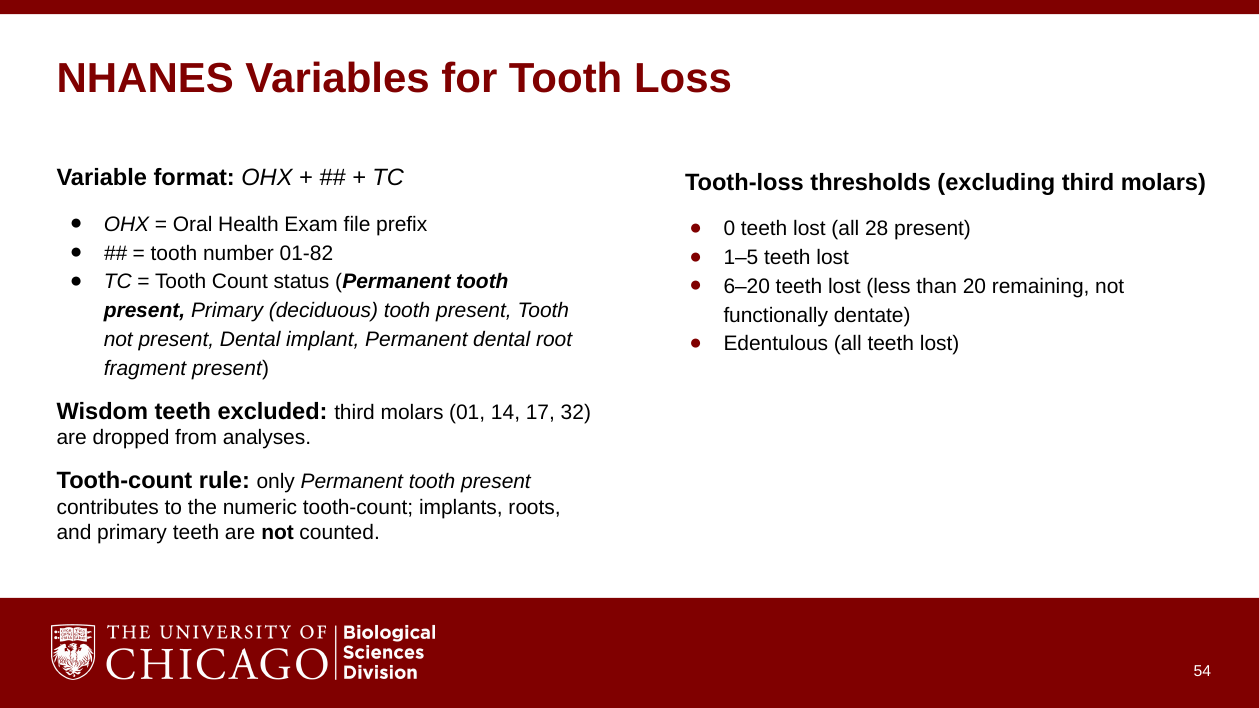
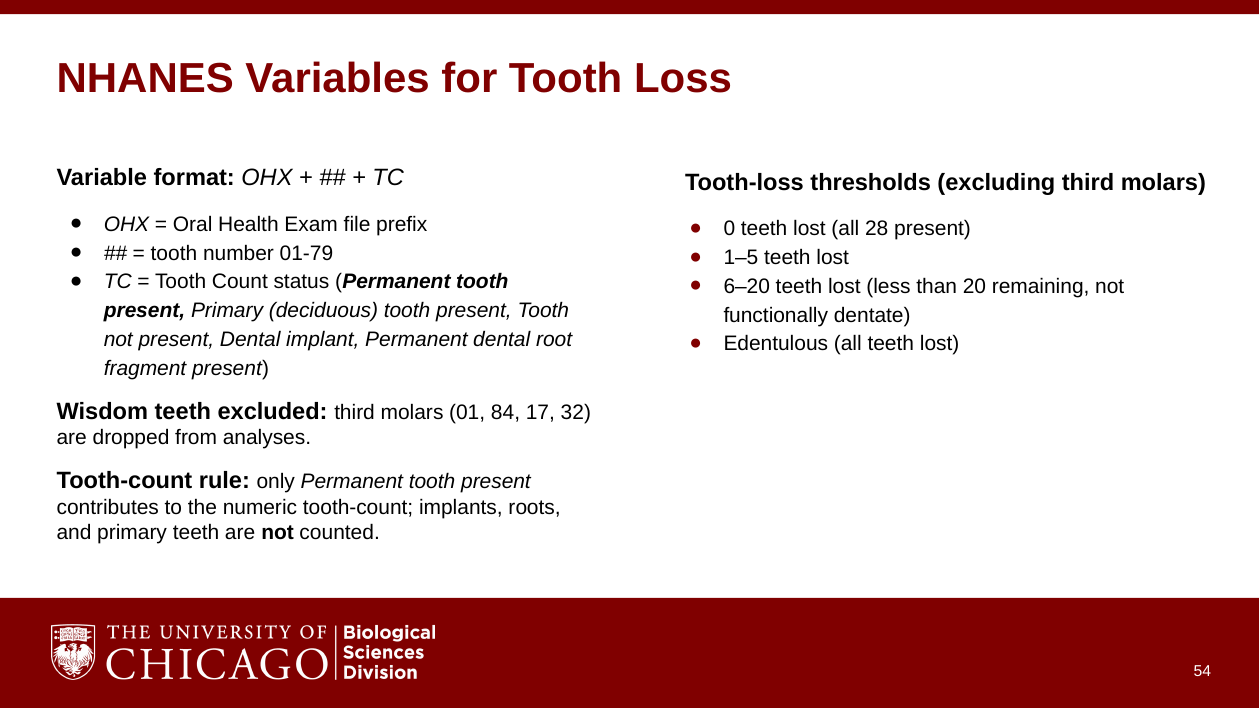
01-82: 01-82 -> 01-79
14: 14 -> 84
